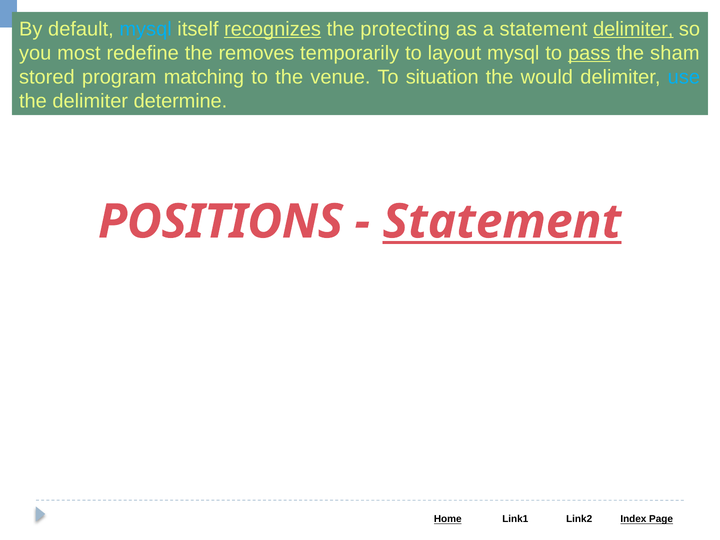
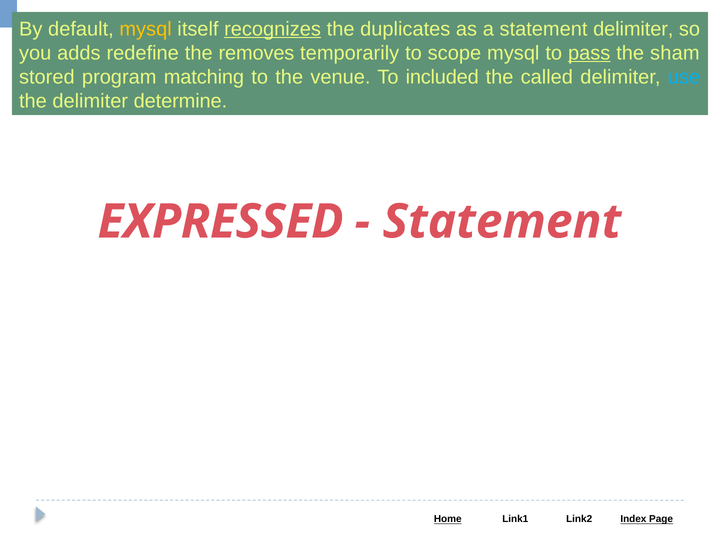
mysql at (146, 29) colour: light blue -> yellow
protecting: protecting -> duplicates
delimiter at (633, 29) underline: present -> none
most: most -> adds
layout: layout -> scope
situation: situation -> included
would: would -> called
POSITIONS: POSITIONS -> EXPRESSED
Statement at (502, 222) underline: present -> none
